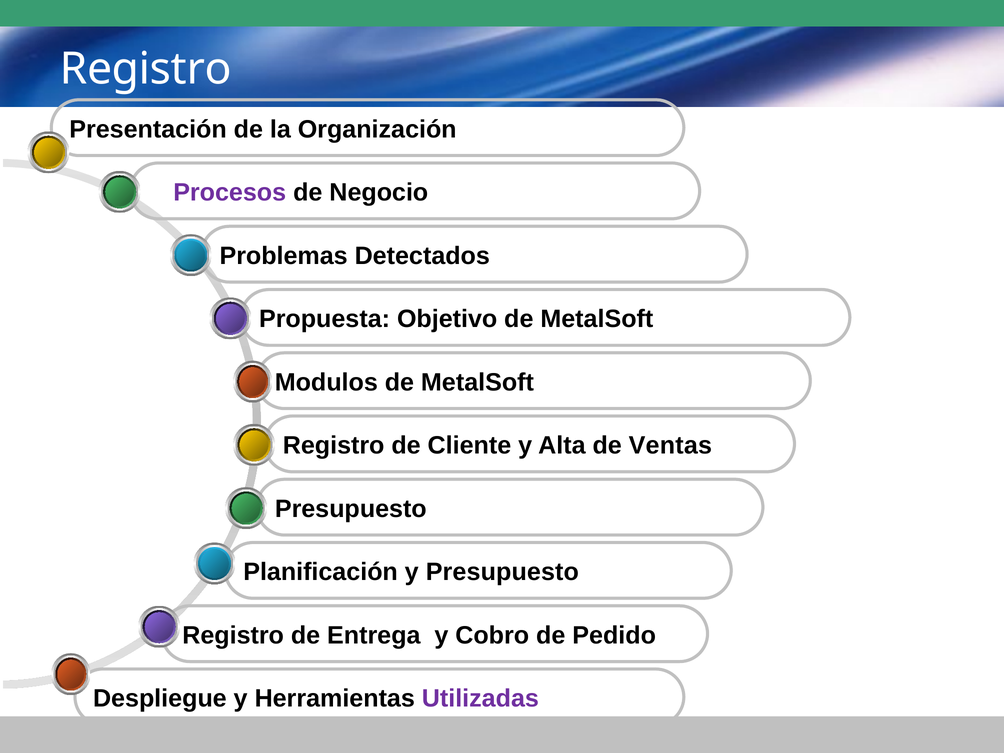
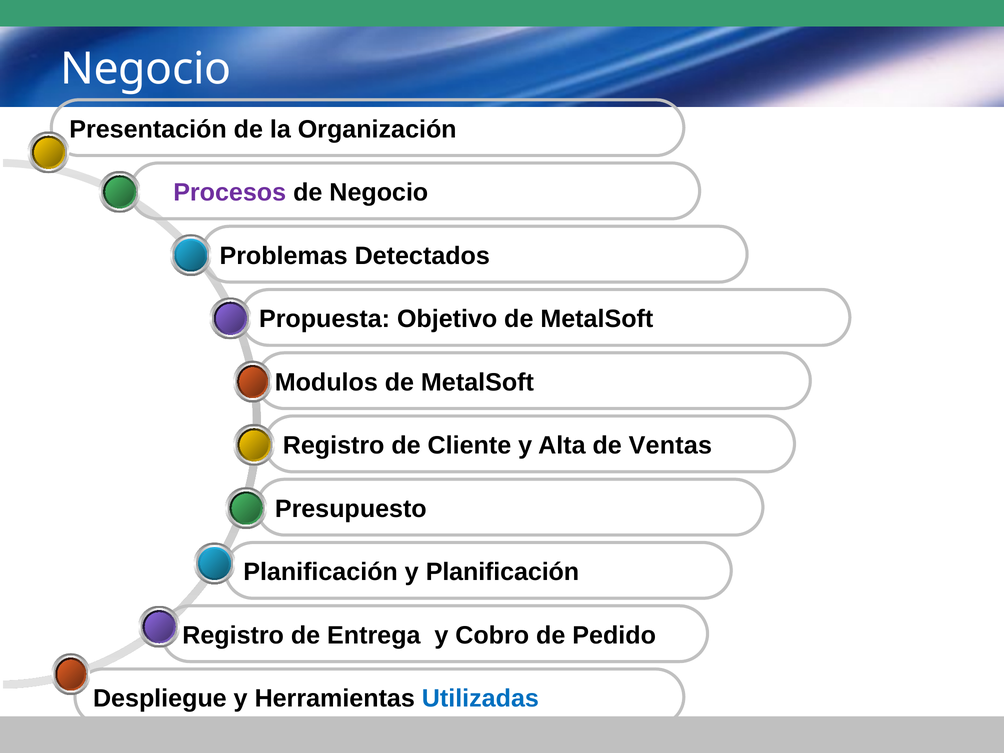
Registro at (146, 69): Registro -> Negocio
y Presupuesto: Presupuesto -> Planificación
Utilizadas colour: purple -> blue
